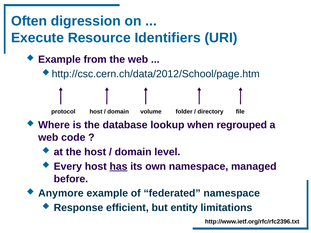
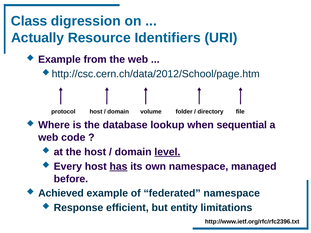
Often: Often -> Class
Execute: Execute -> Actually
regrouped: regrouped -> sequential
level underline: none -> present
Anymore: Anymore -> Achieved
